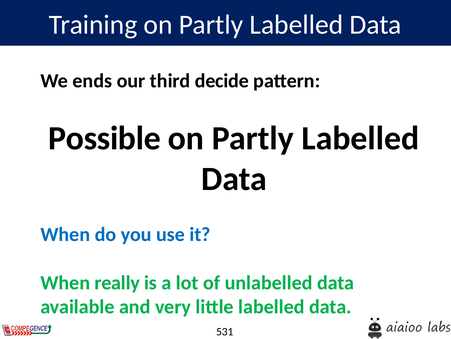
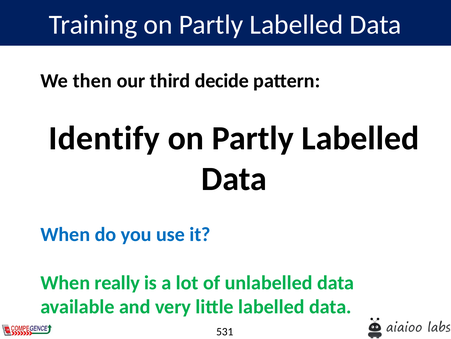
ends: ends -> then
Possible: Possible -> Identify
